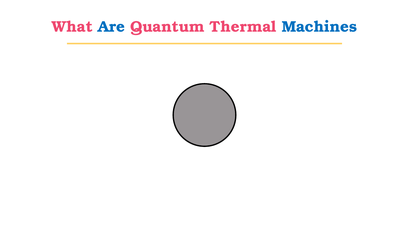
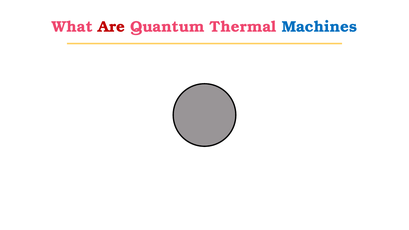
Are colour: blue -> red
